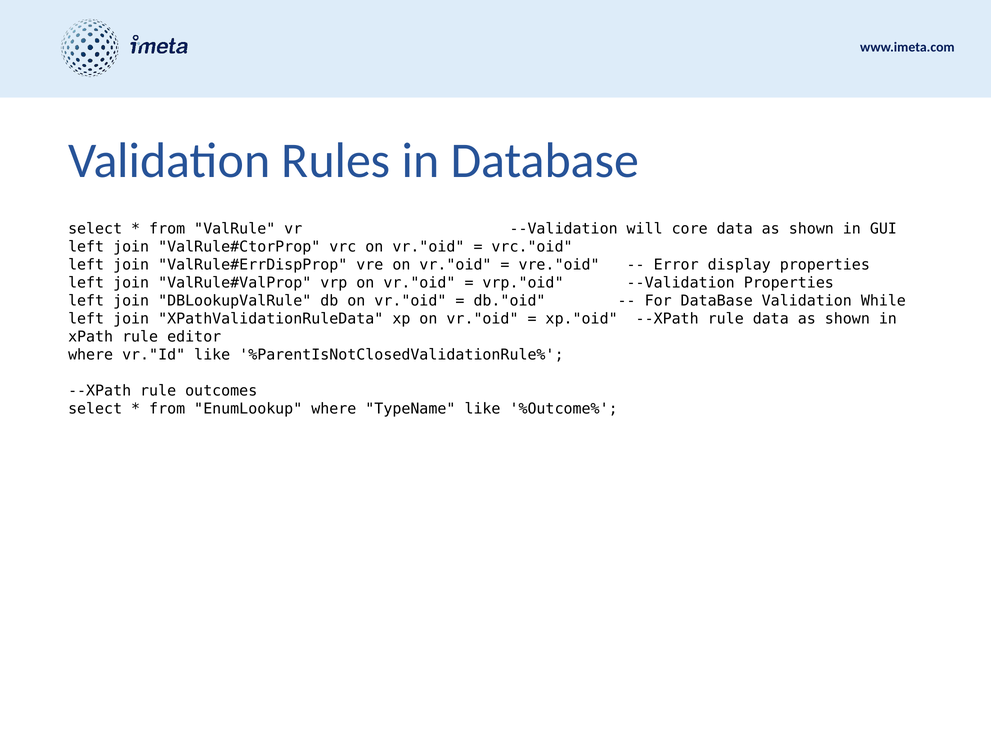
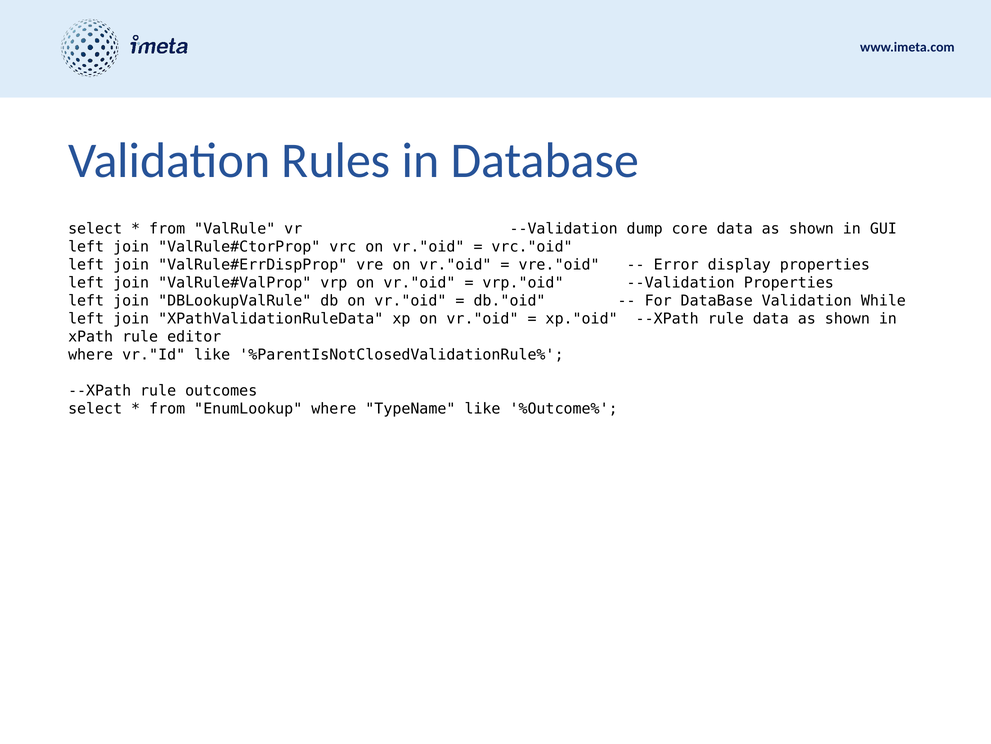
will: will -> dump
